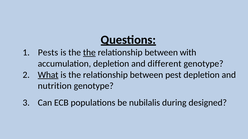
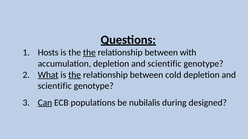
Pests: Pests -> Hosts
accumulation depletion and different: different -> scientific
the at (75, 75) underline: none -> present
pest: pest -> cold
nutrition at (55, 86): nutrition -> scientific
Can underline: none -> present
